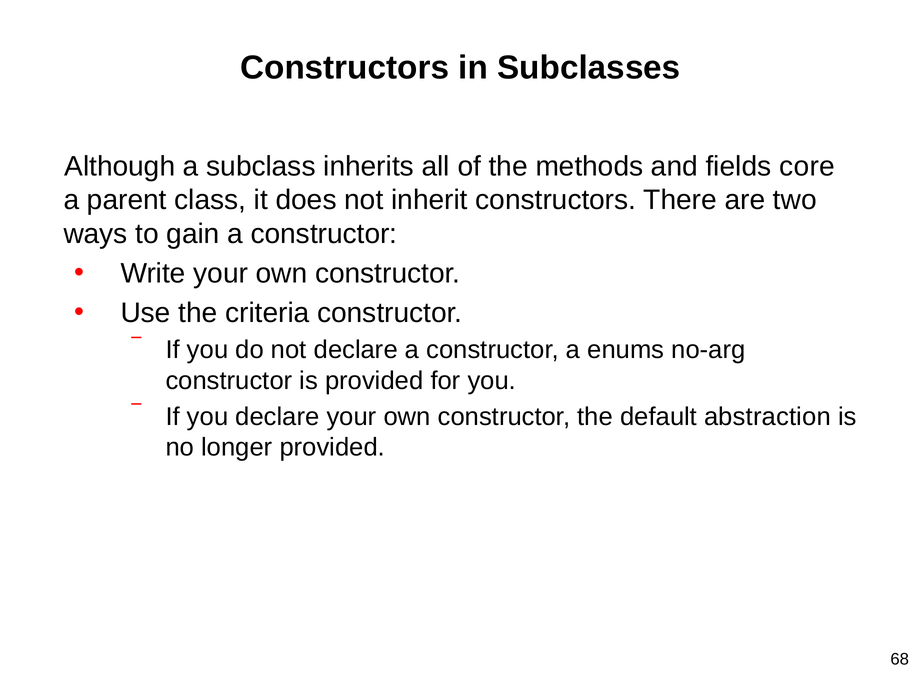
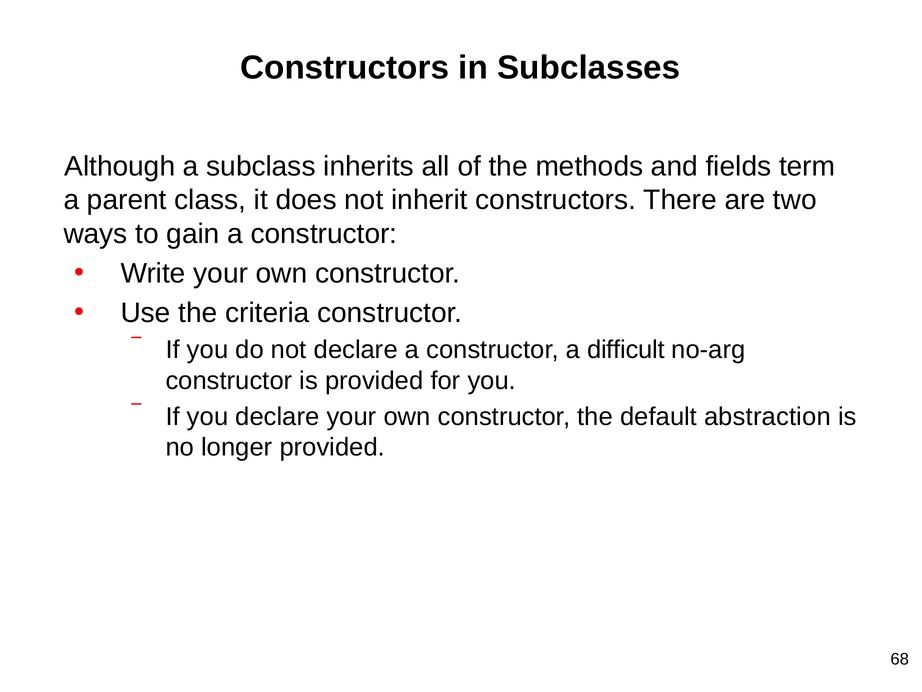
core: core -> term
enums: enums -> difficult
